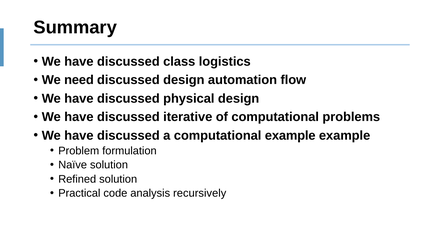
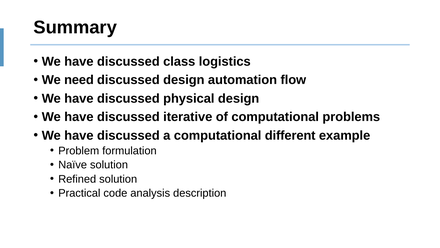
computational example: example -> different
recursively: recursively -> description
